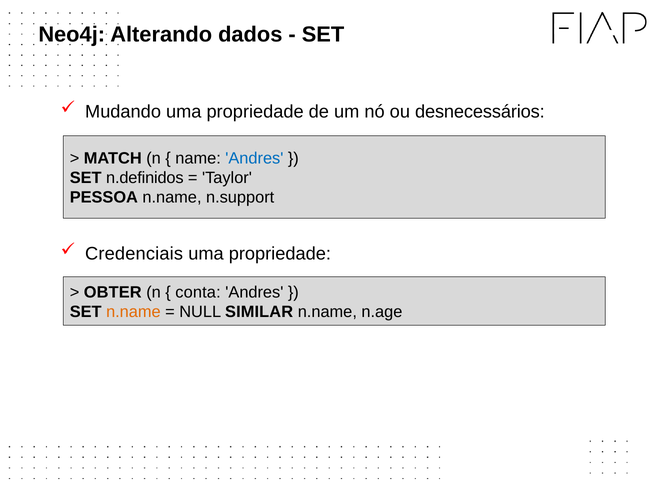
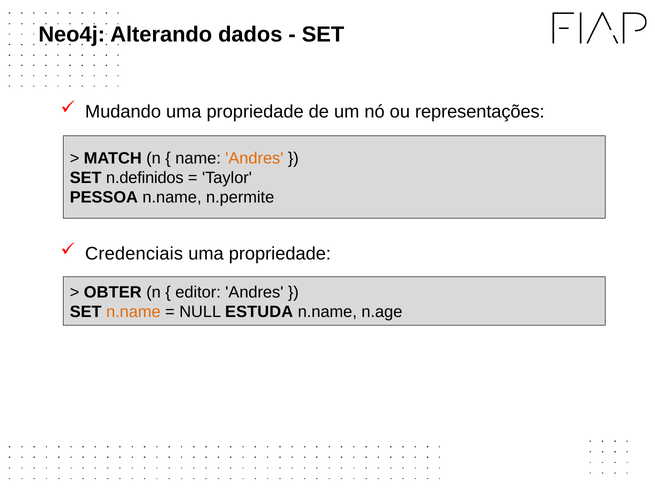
desnecessários: desnecessários -> representações
Andres at (254, 158) colour: blue -> orange
n.support: n.support -> n.permite
conta: conta -> editor
SIMILAR: SIMILAR -> ESTUDA
